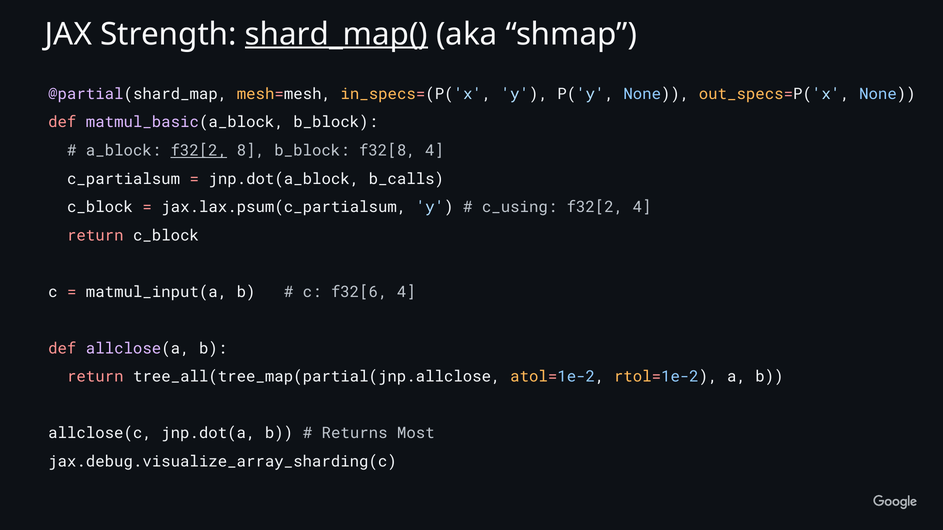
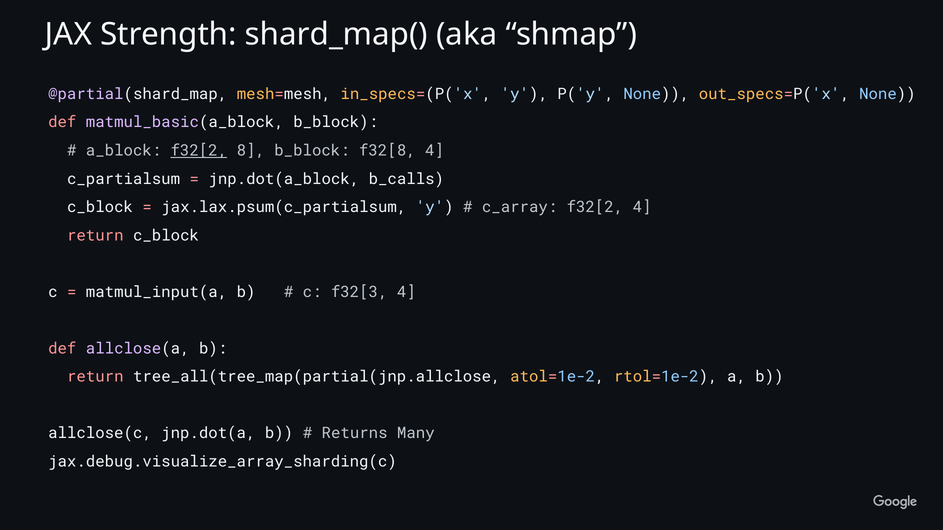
shard_map( underline: present -> none
c_using: c_using -> c_array
f32[6: f32[6 -> f32[3
Most: Most -> Many
